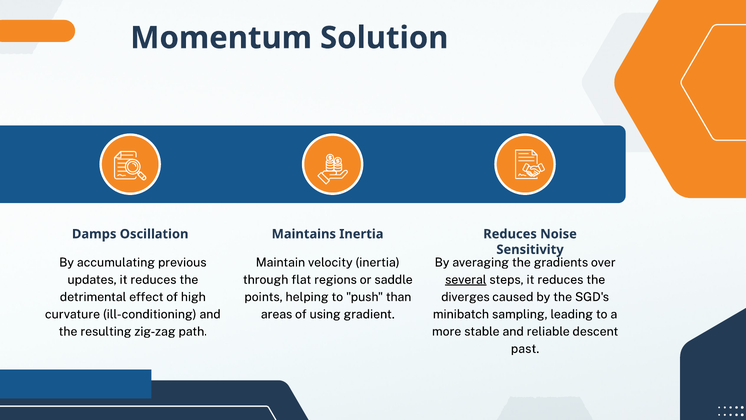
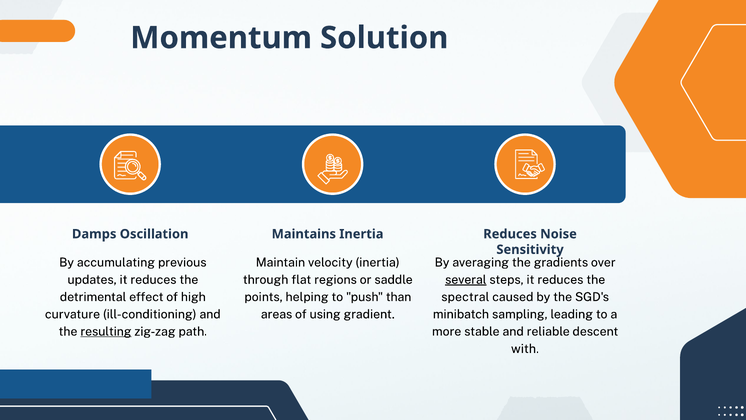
diverges: diverges -> spectral
resulting underline: none -> present
past: past -> with
